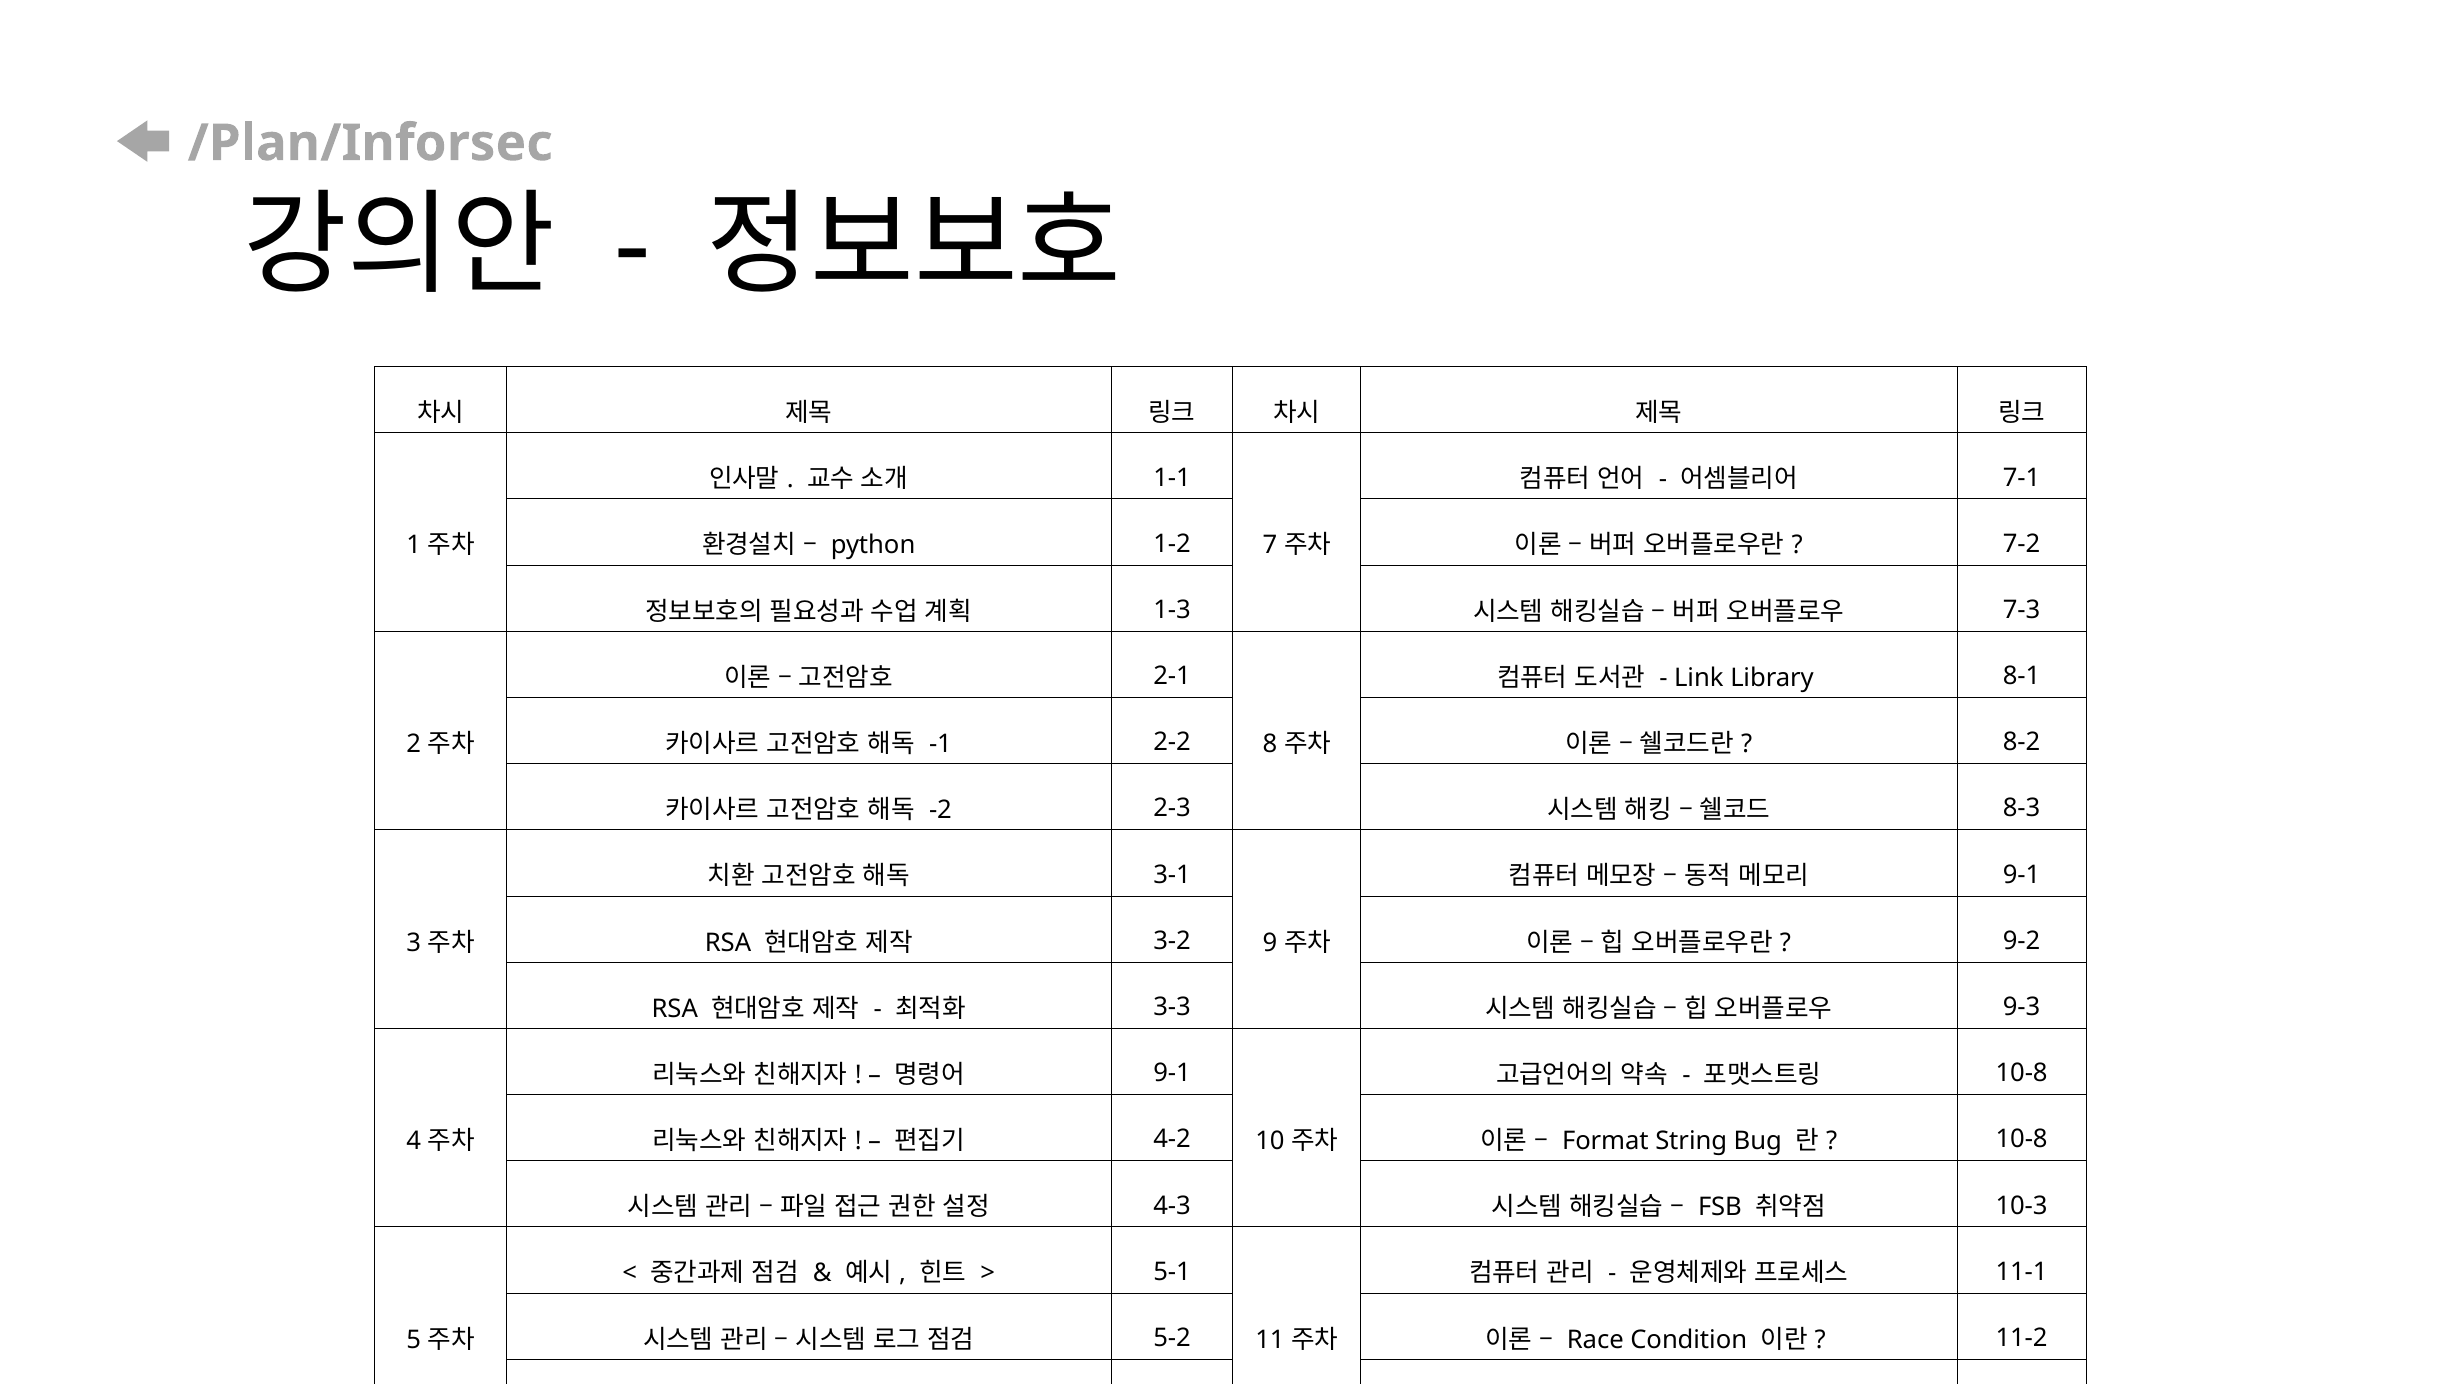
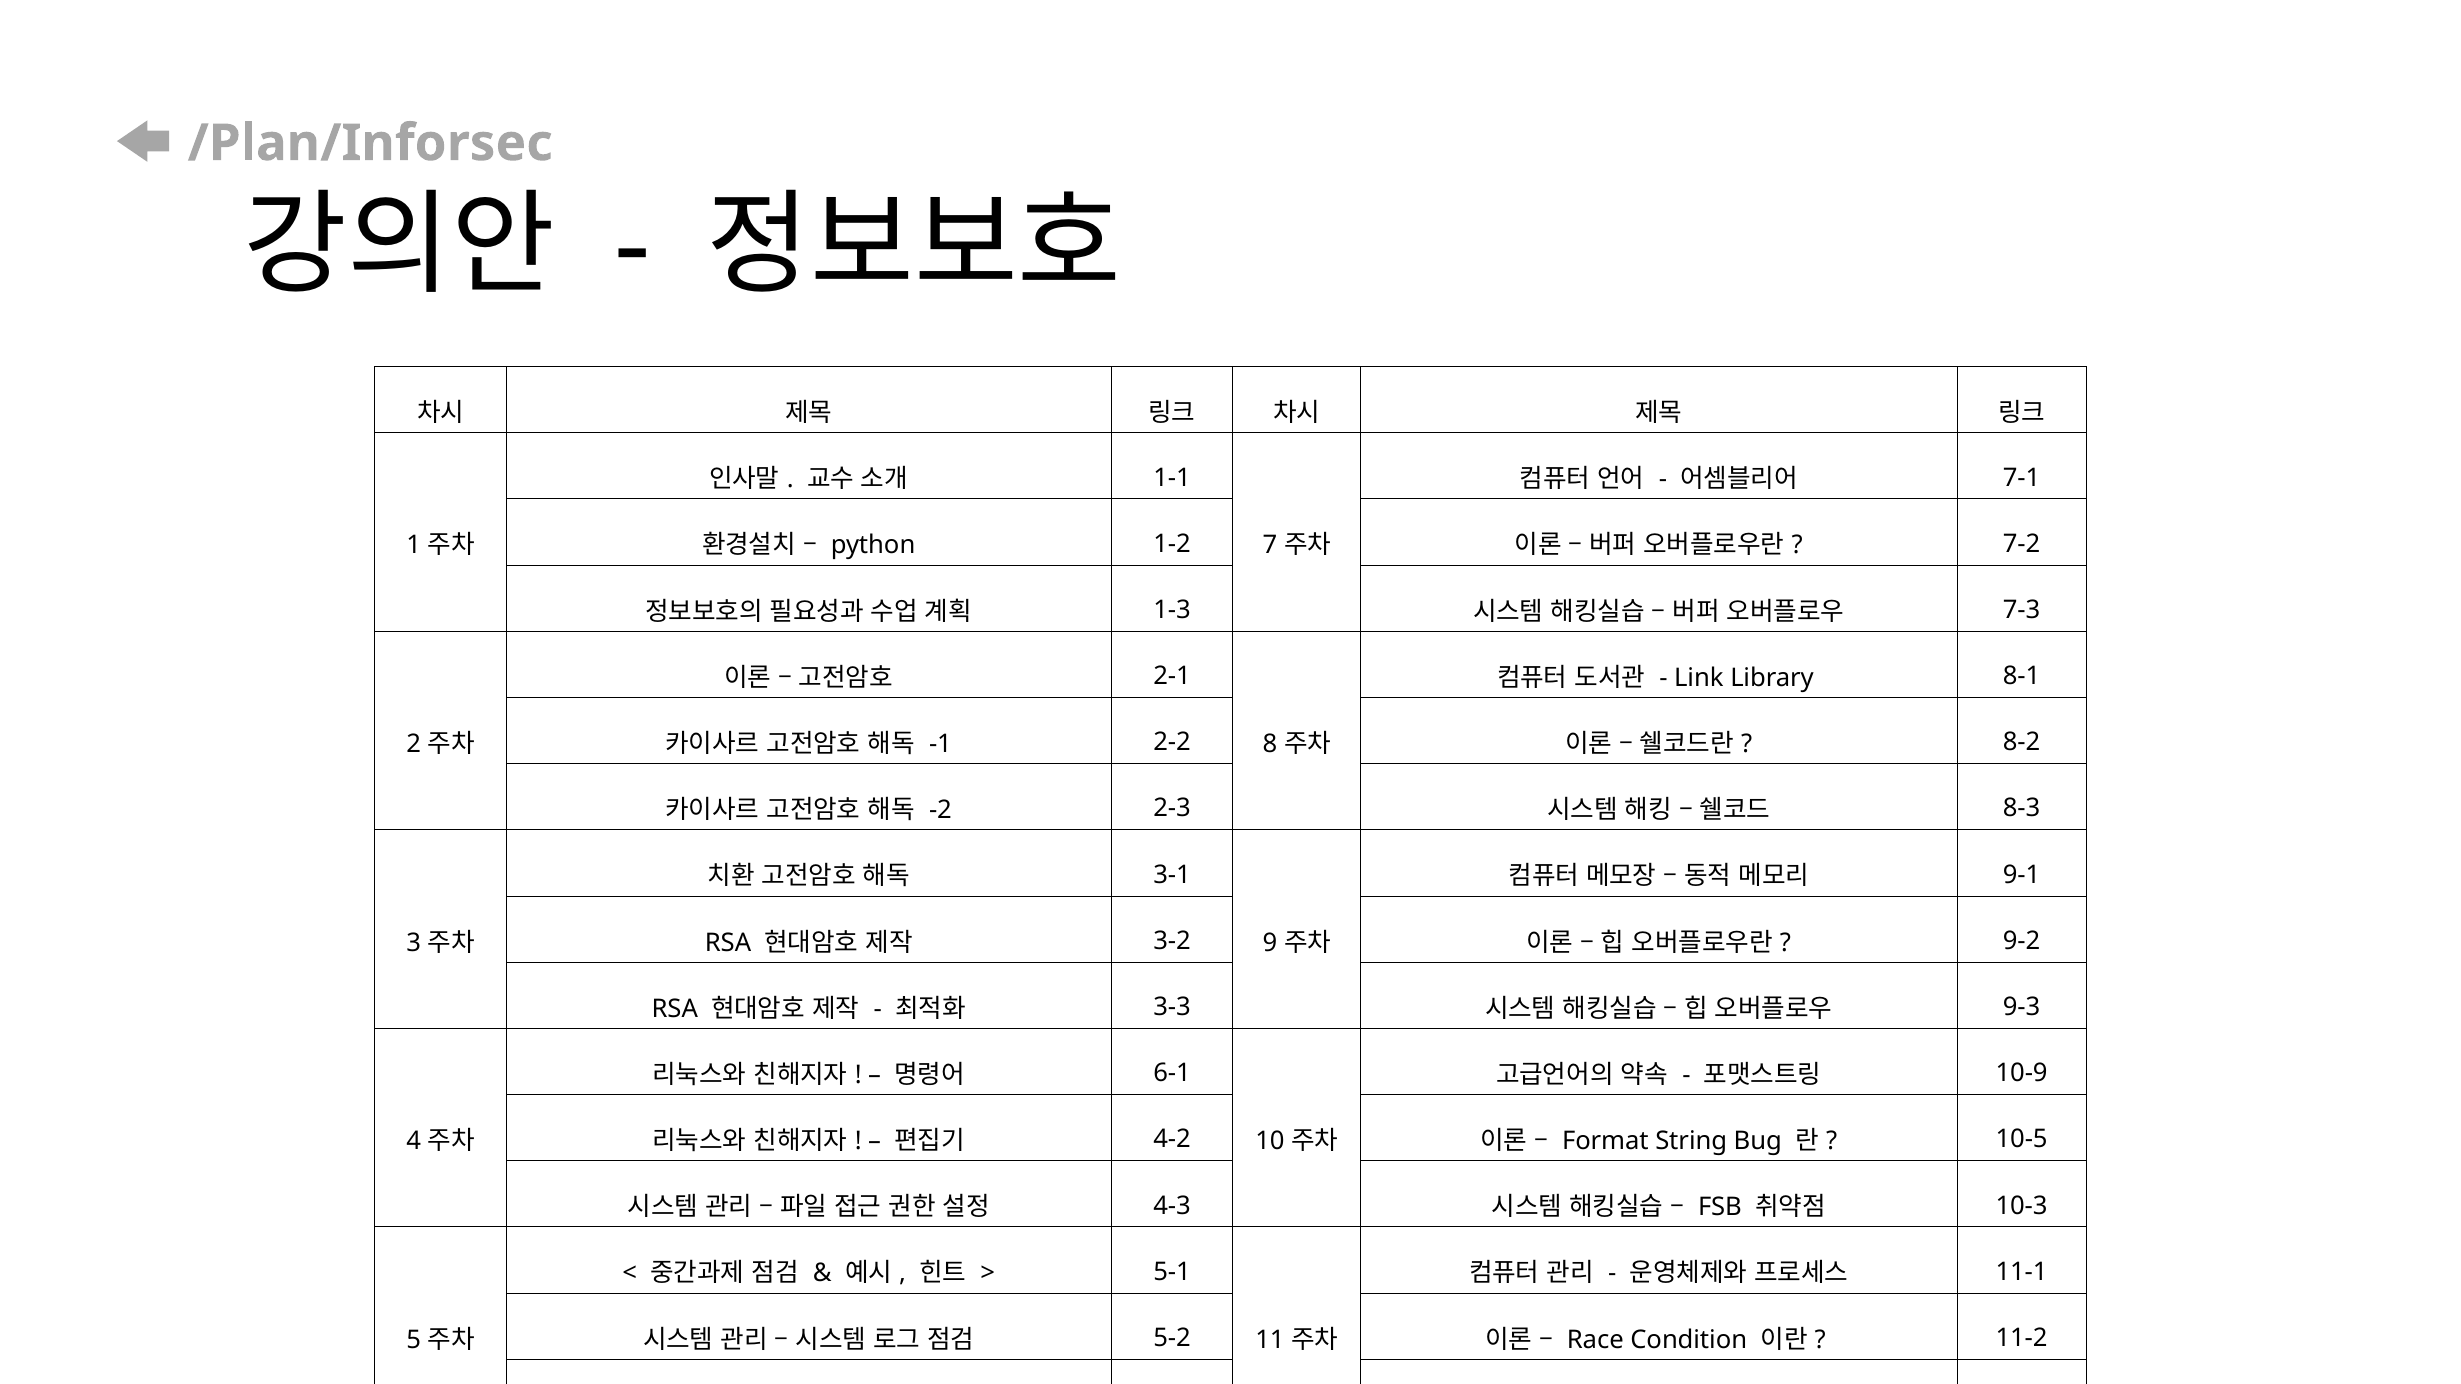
9-1 at (1172, 1073): 9-1 -> 6-1
10-8 at (2022, 1073): 10-8 -> 10-9
10-8 at (2022, 1140): 10-8 -> 10-5
